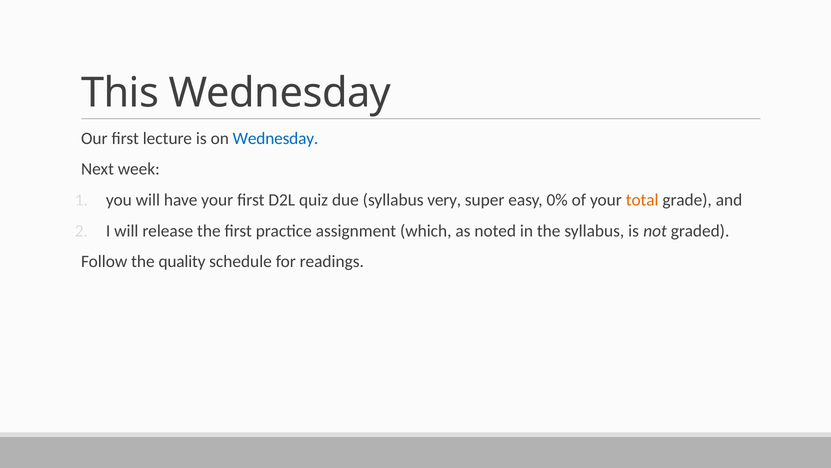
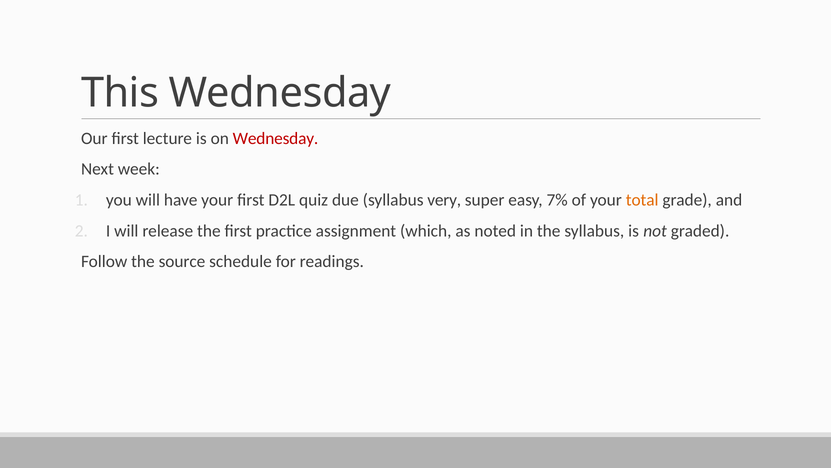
Wednesday at (276, 138) colour: blue -> red
0%: 0% -> 7%
quality: quality -> source
